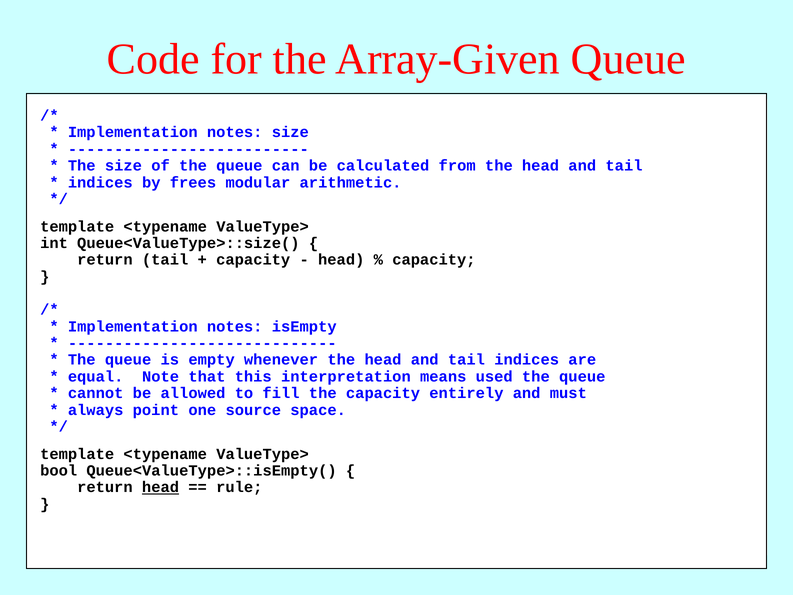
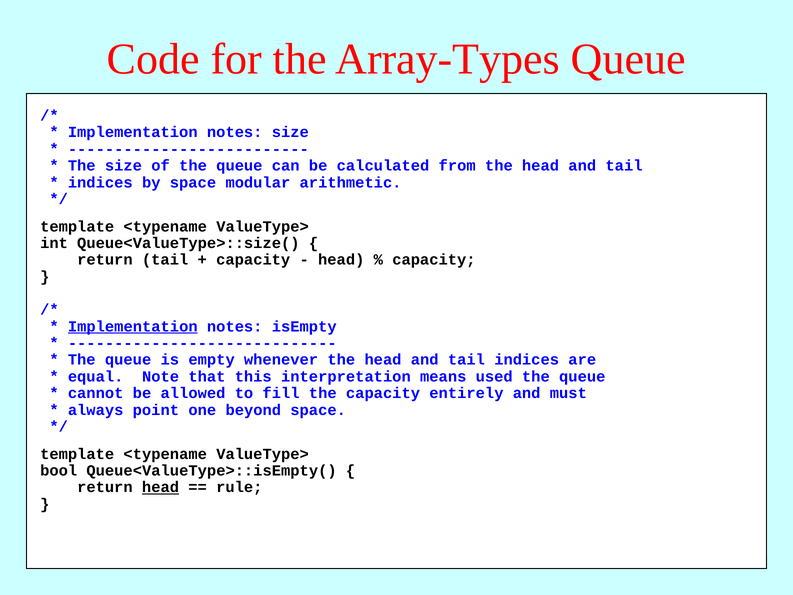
Array-Given: Array-Given -> Array-Types
by frees: frees -> space
Implementation at (133, 326) underline: none -> present
source: source -> beyond
